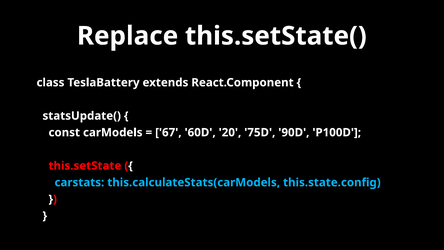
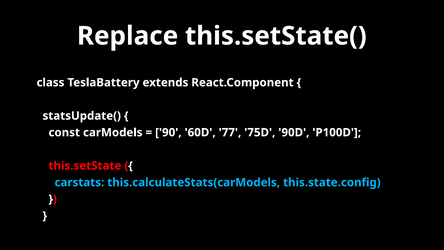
67: 67 -> 90
20: 20 -> 77
